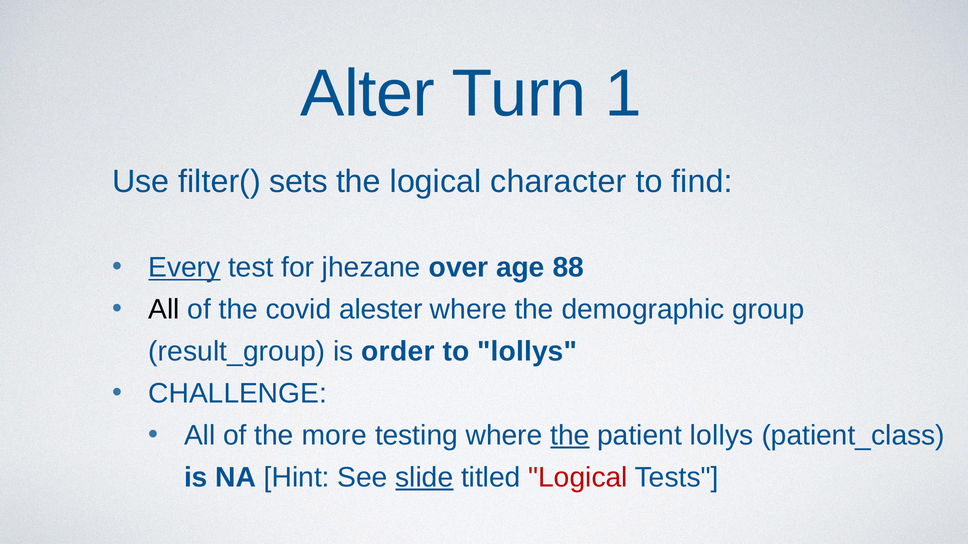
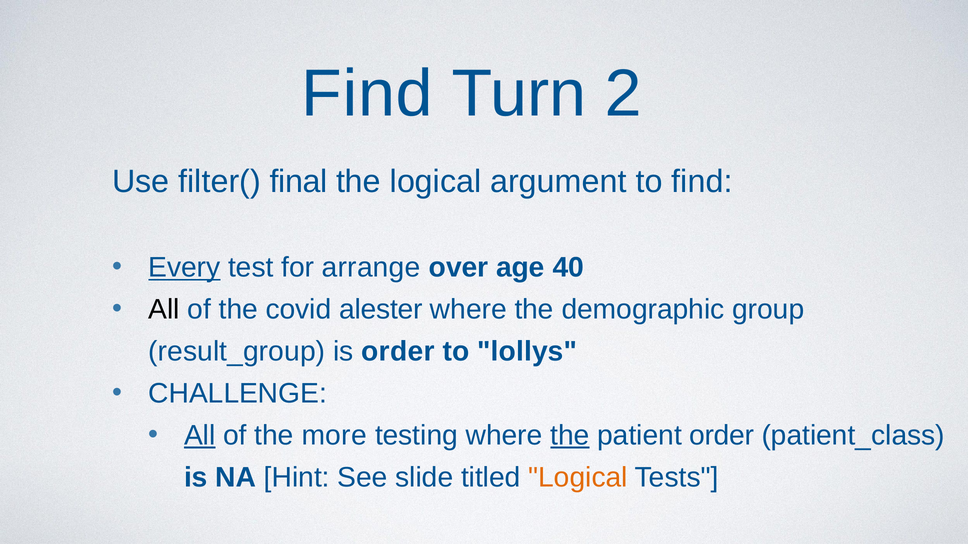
Alter at (368, 94): Alter -> Find
1: 1 -> 2
sets: sets -> final
character: character -> argument
jhezane: jhezane -> arrange
88: 88 -> 40
All at (200, 436) underline: none -> present
patient lollys: lollys -> order
slide underline: present -> none
Logical at (578, 478) colour: red -> orange
